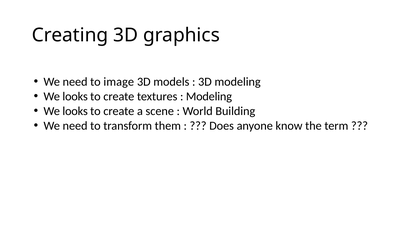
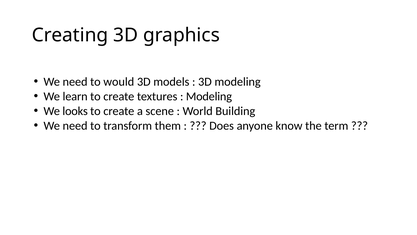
image: image -> would
looks at (75, 96): looks -> learn
